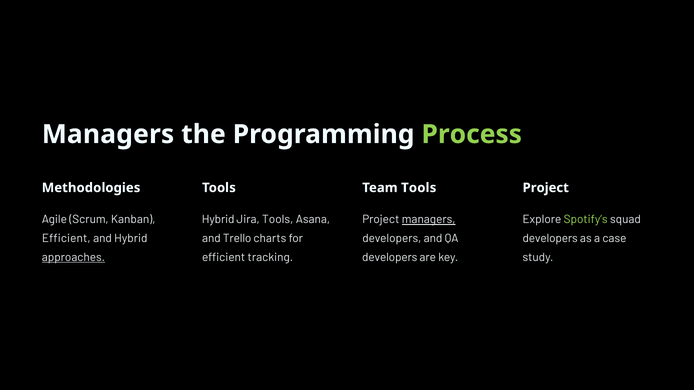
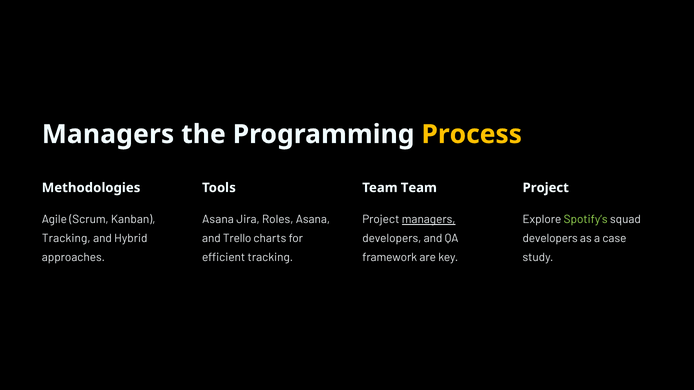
Process colour: light green -> yellow
Team Tools: Tools -> Team
Hybrid at (218, 220): Hybrid -> Asana
Jira Tools: Tools -> Roles
Efficient at (66, 239): Efficient -> Tracking
approaches underline: present -> none
developers at (390, 258): developers -> framework
